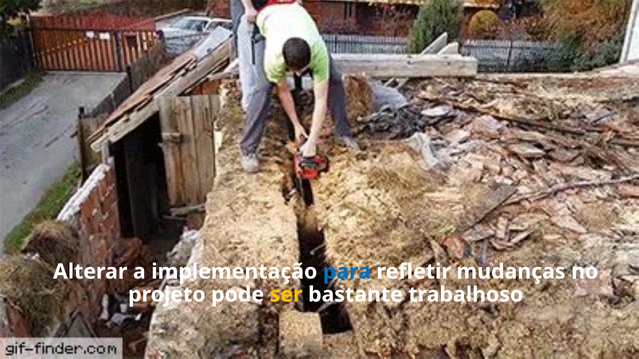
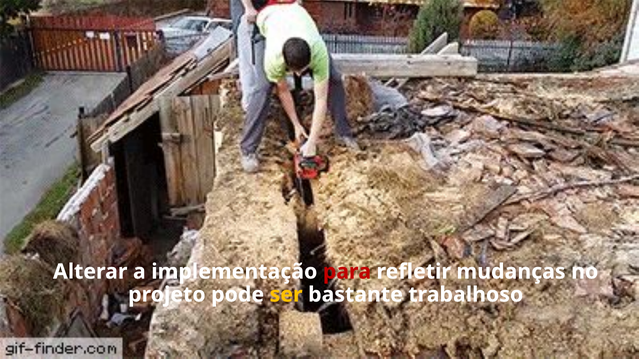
para colour: blue -> red
